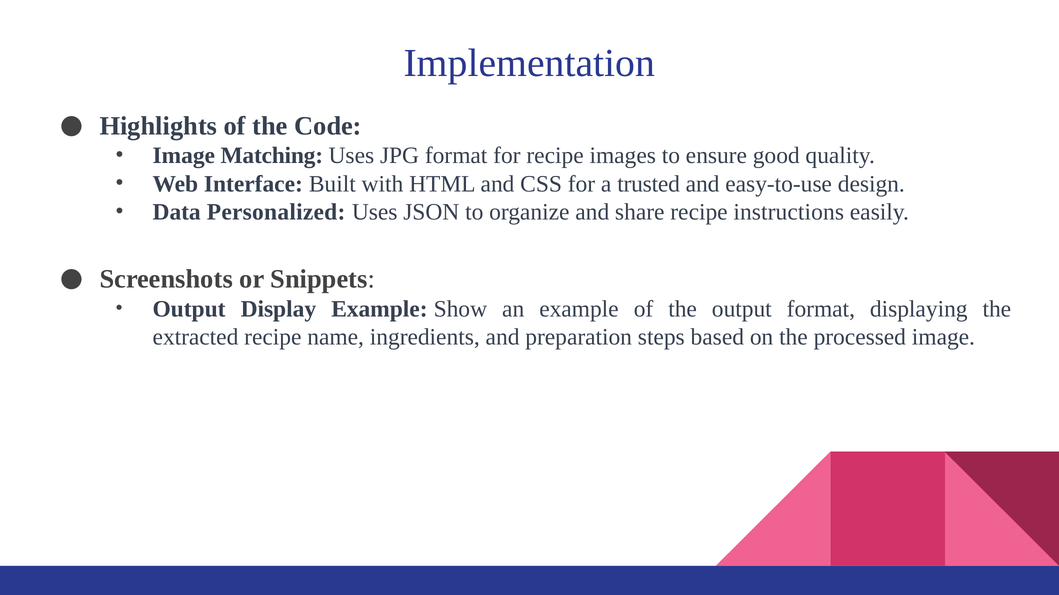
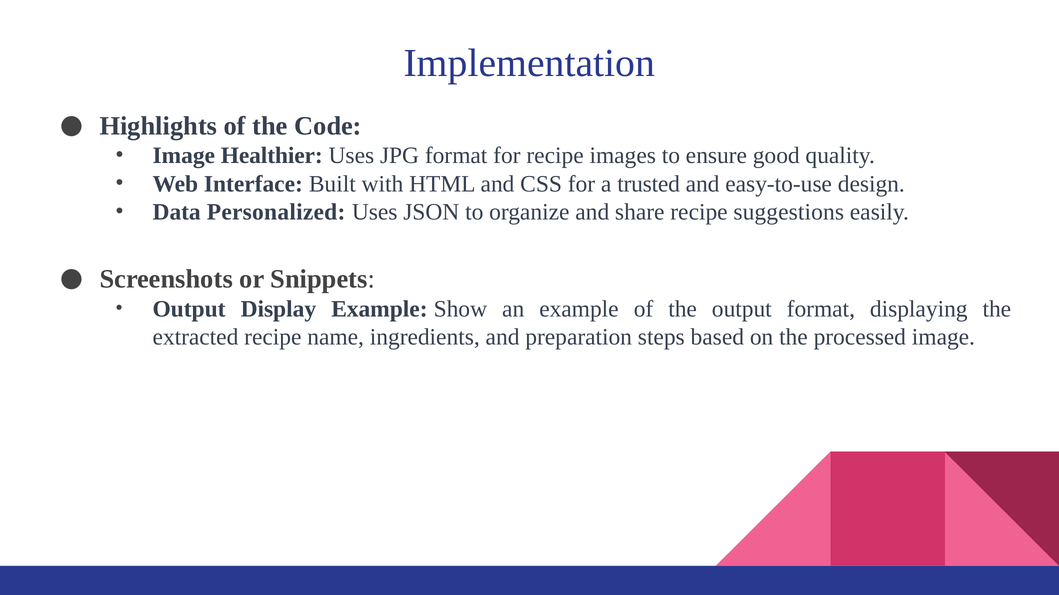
Matching: Matching -> Healthier
instructions: instructions -> suggestions
